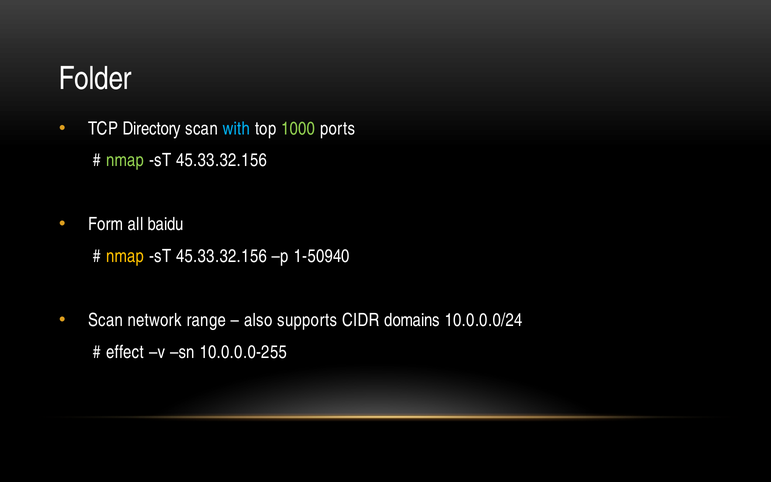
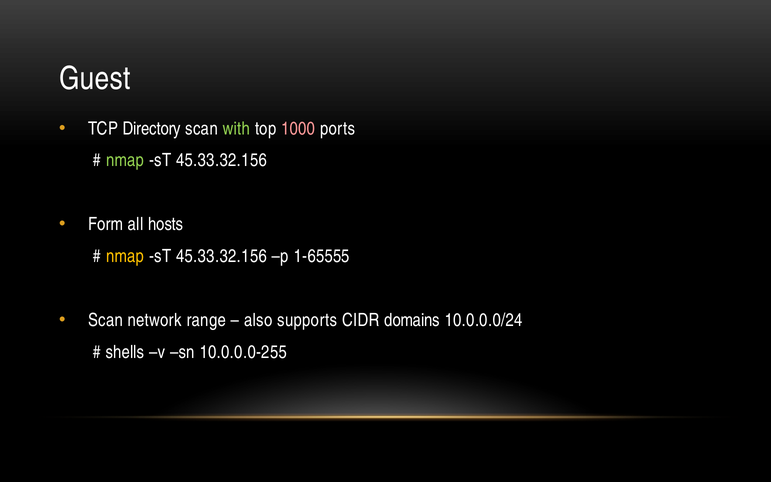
Folder: Folder -> Guest
with colour: light blue -> light green
1000 colour: light green -> pink
baidu: baidu -> hosts
1-50940: 1-50940 -> 1-65555
effect: effect -> shells
